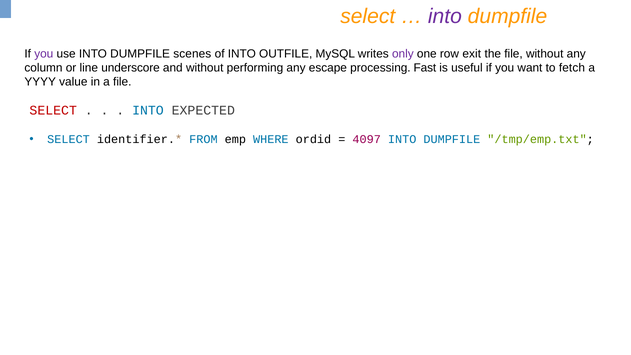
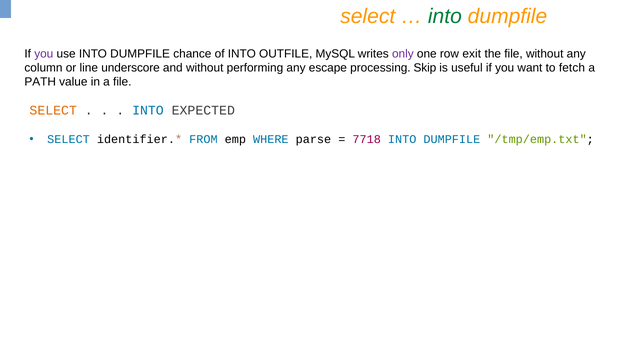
into at (445, 16) colour: purple -> green
scenes: scenes -> chance
Fast: Fast -> Skip
YYYY: YYYY -> PATH
SELECT at (53, 110) colour: red -> orange
ordid: ordid -> parse
4097: 4097 -> 7718
